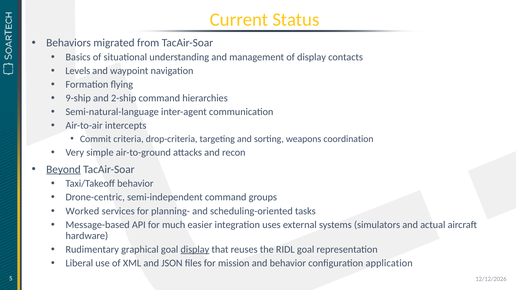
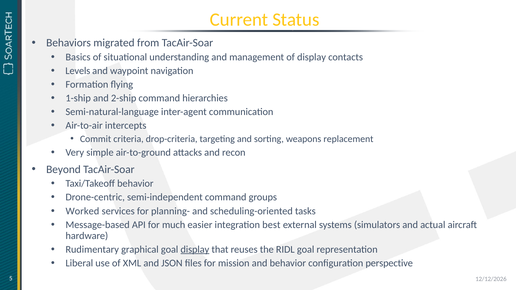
9-ship: 9-ship -> 1-ship
coordination: coordination -> replacement
Beyond underline: present -> none
uses: uses -> best
application: application -> perspective
